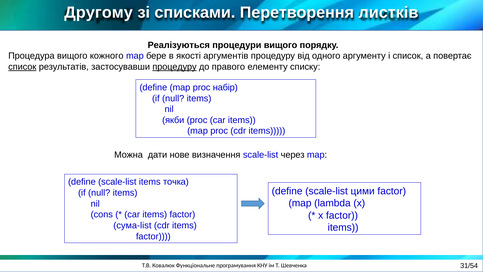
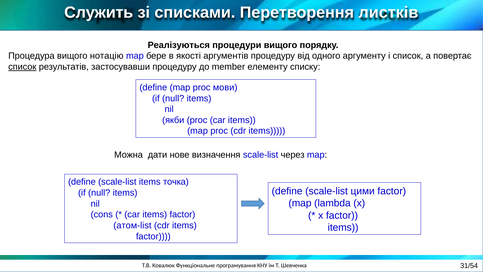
Другому: Другому -> Служить
кожного: кожного -> нотацію
процедуру at (175, 67) underline: present -> none
правого: правого -> member
набір: набір -> мови
сума-list: сума-list -> атом-list
